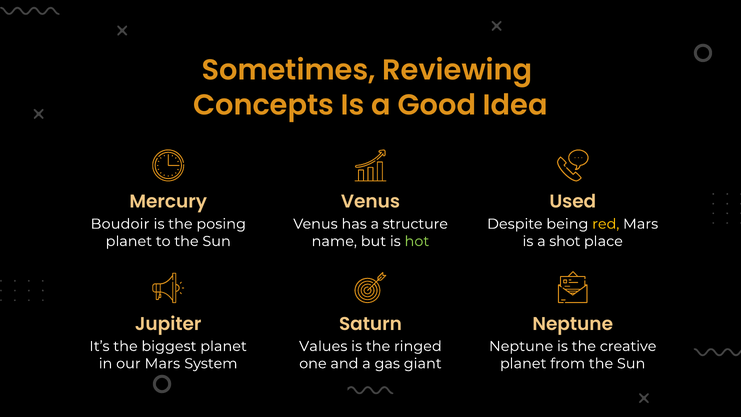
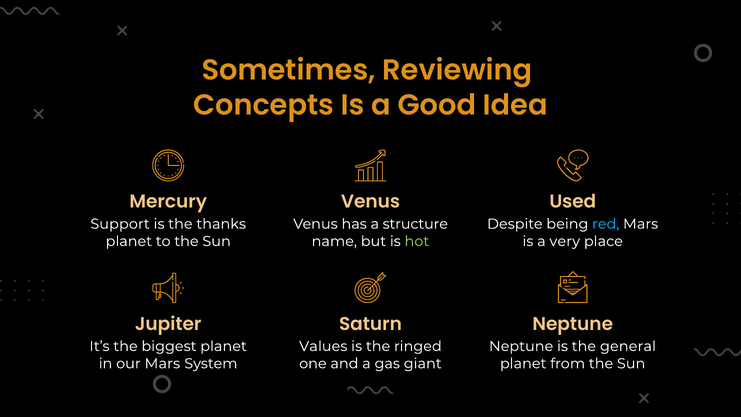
Boudoir: Boudoir -> Support
posing: posing -> thanks
red colour: yellow -> light blue
shot: shot -> very
creative: creative -> general
